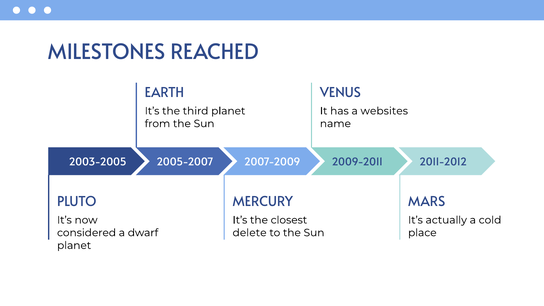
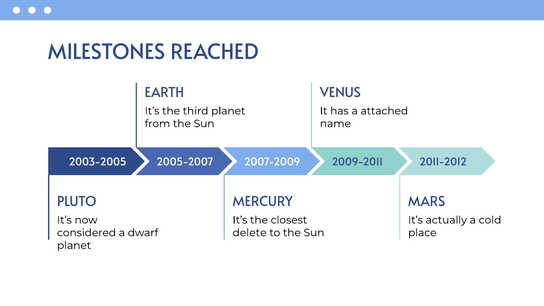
websites: websites -> attached
